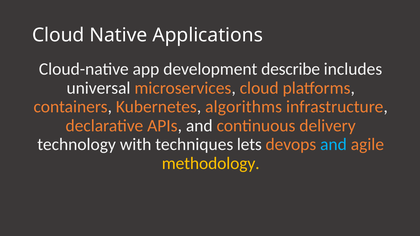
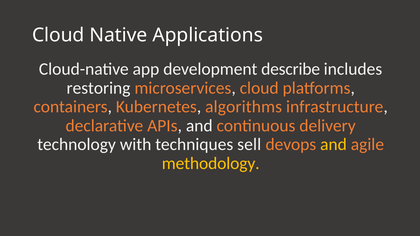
universal: universal -> restoring
lets: lets -> sell
and at (333, 145) colour: light blue -> yellow
